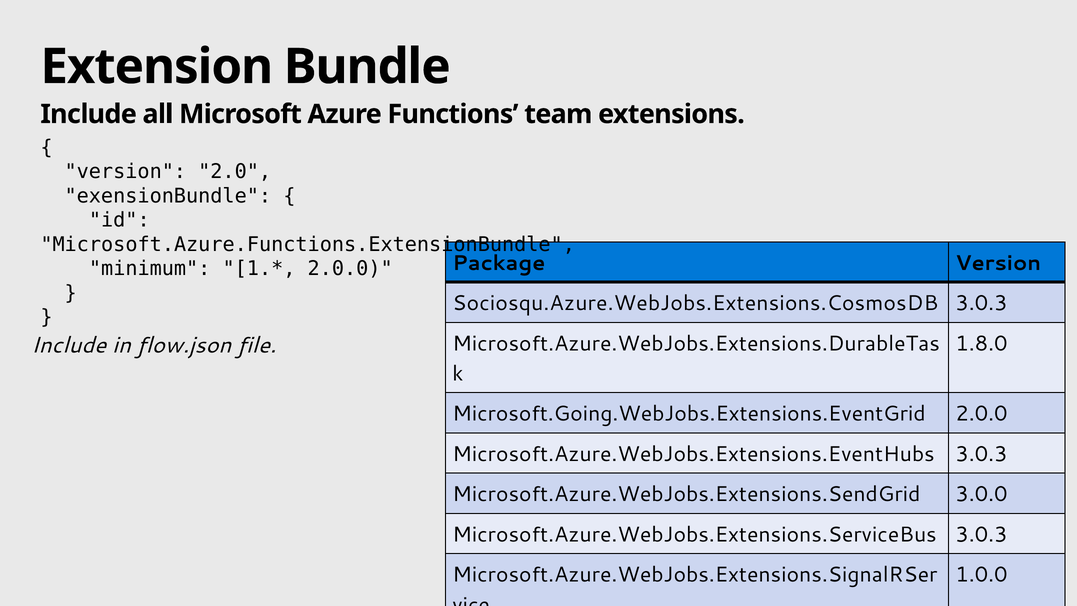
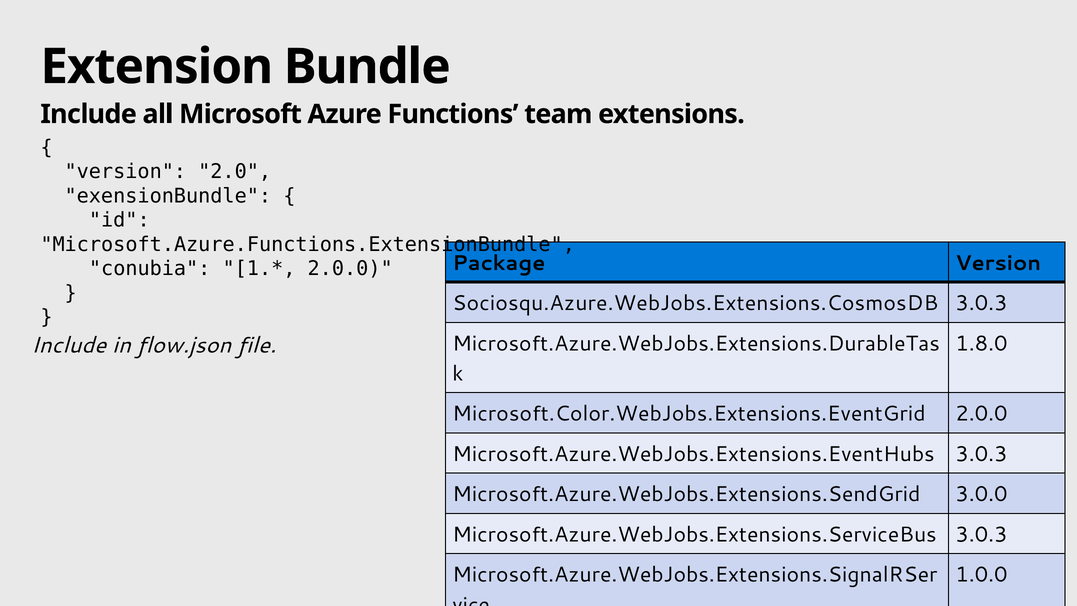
minimum: minimum -> conubia
Microsoft.Going.WebJobs.Extensions.EventGrid: Microsoft.Going.WebJobs.Extensions.EventGrid -> Microsoft.Color.WebJobs.Extensions.EventGrid
